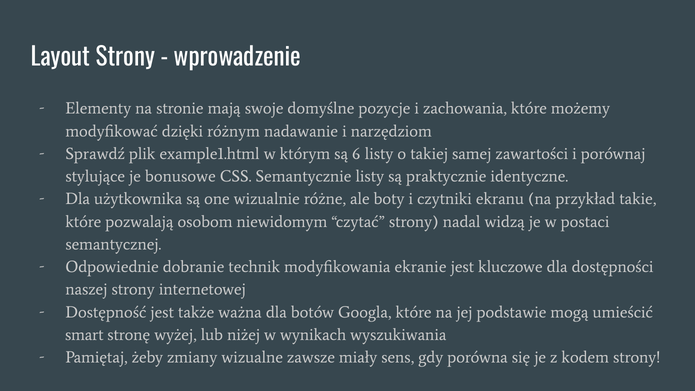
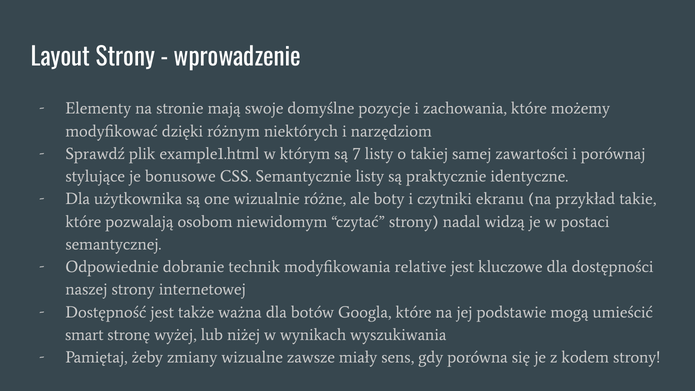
nadawanie: nadawanie -> niektórych
6: 6 -> 7
ekranie: ekranie -> relative
